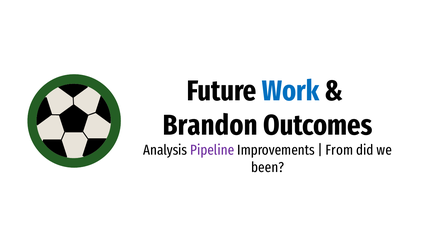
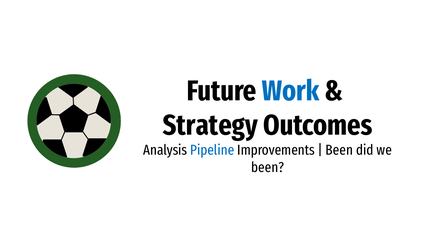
Brandon: Brandon -> Strategy
Pipeline colour: purple -> blue
From at (339, 150): From -> Been
